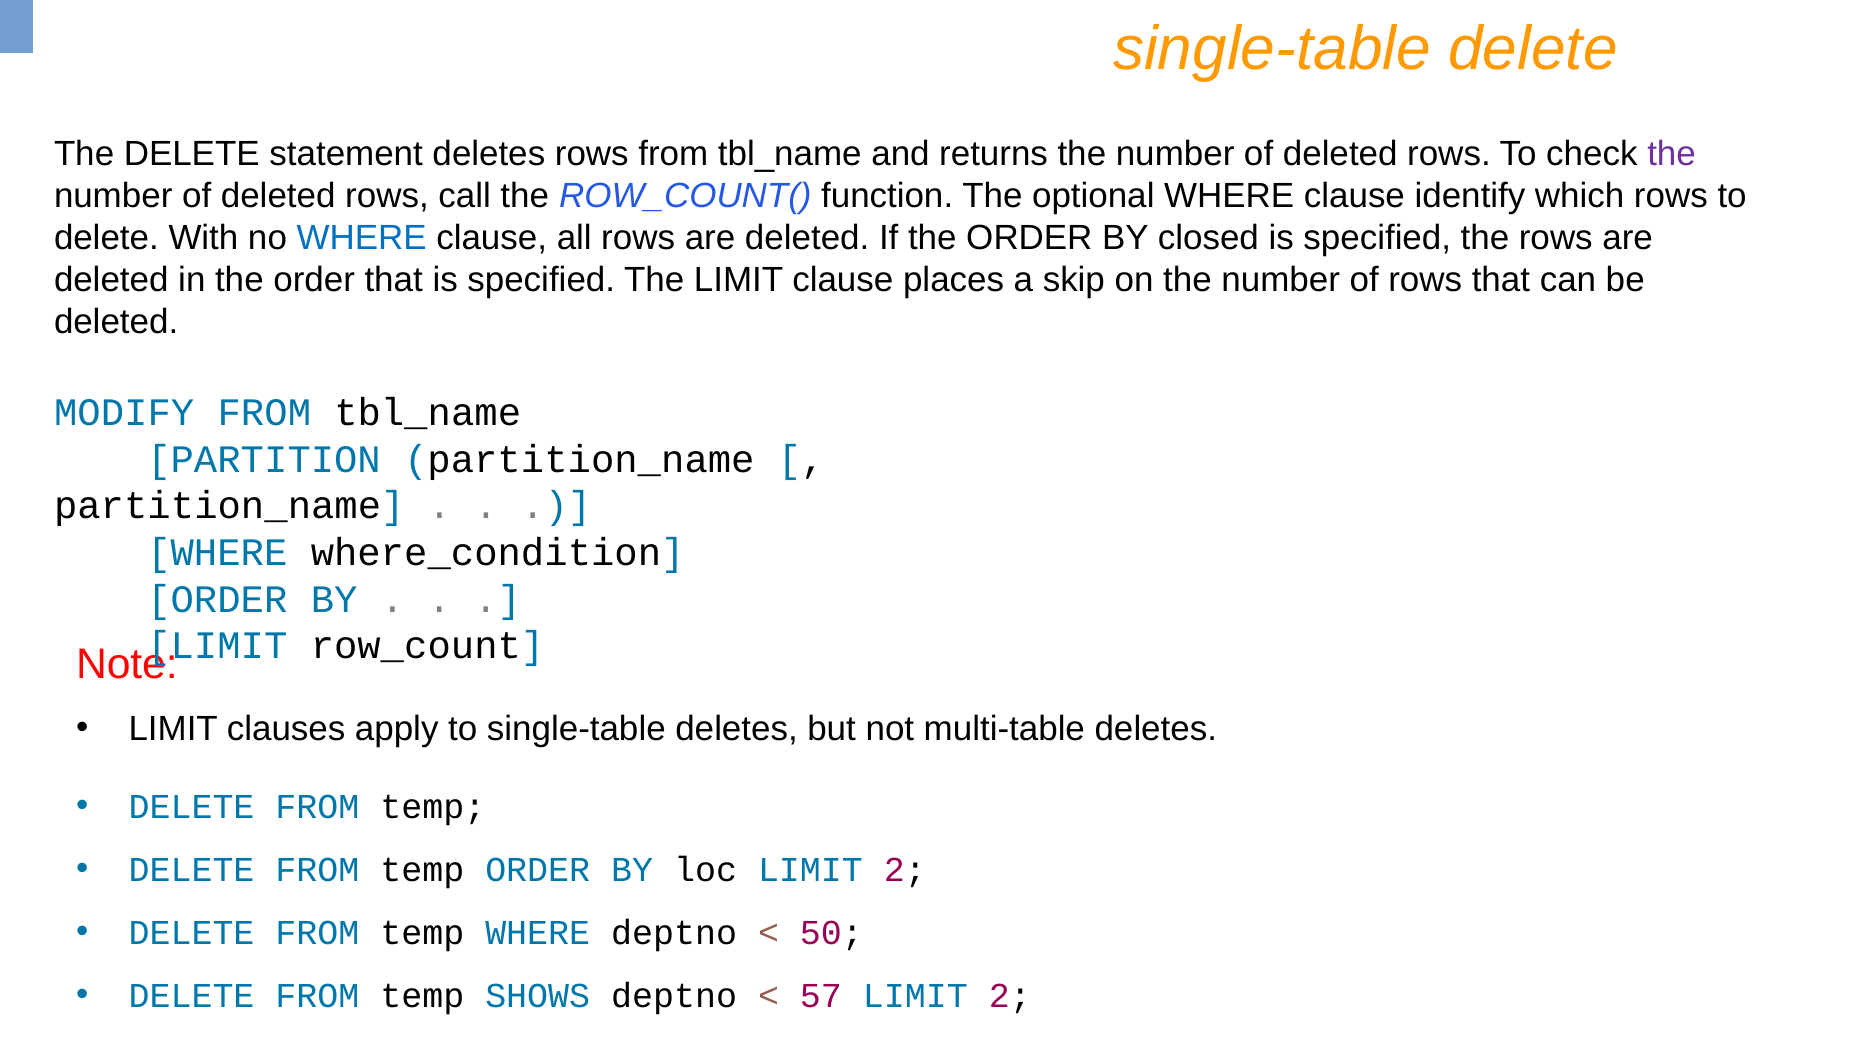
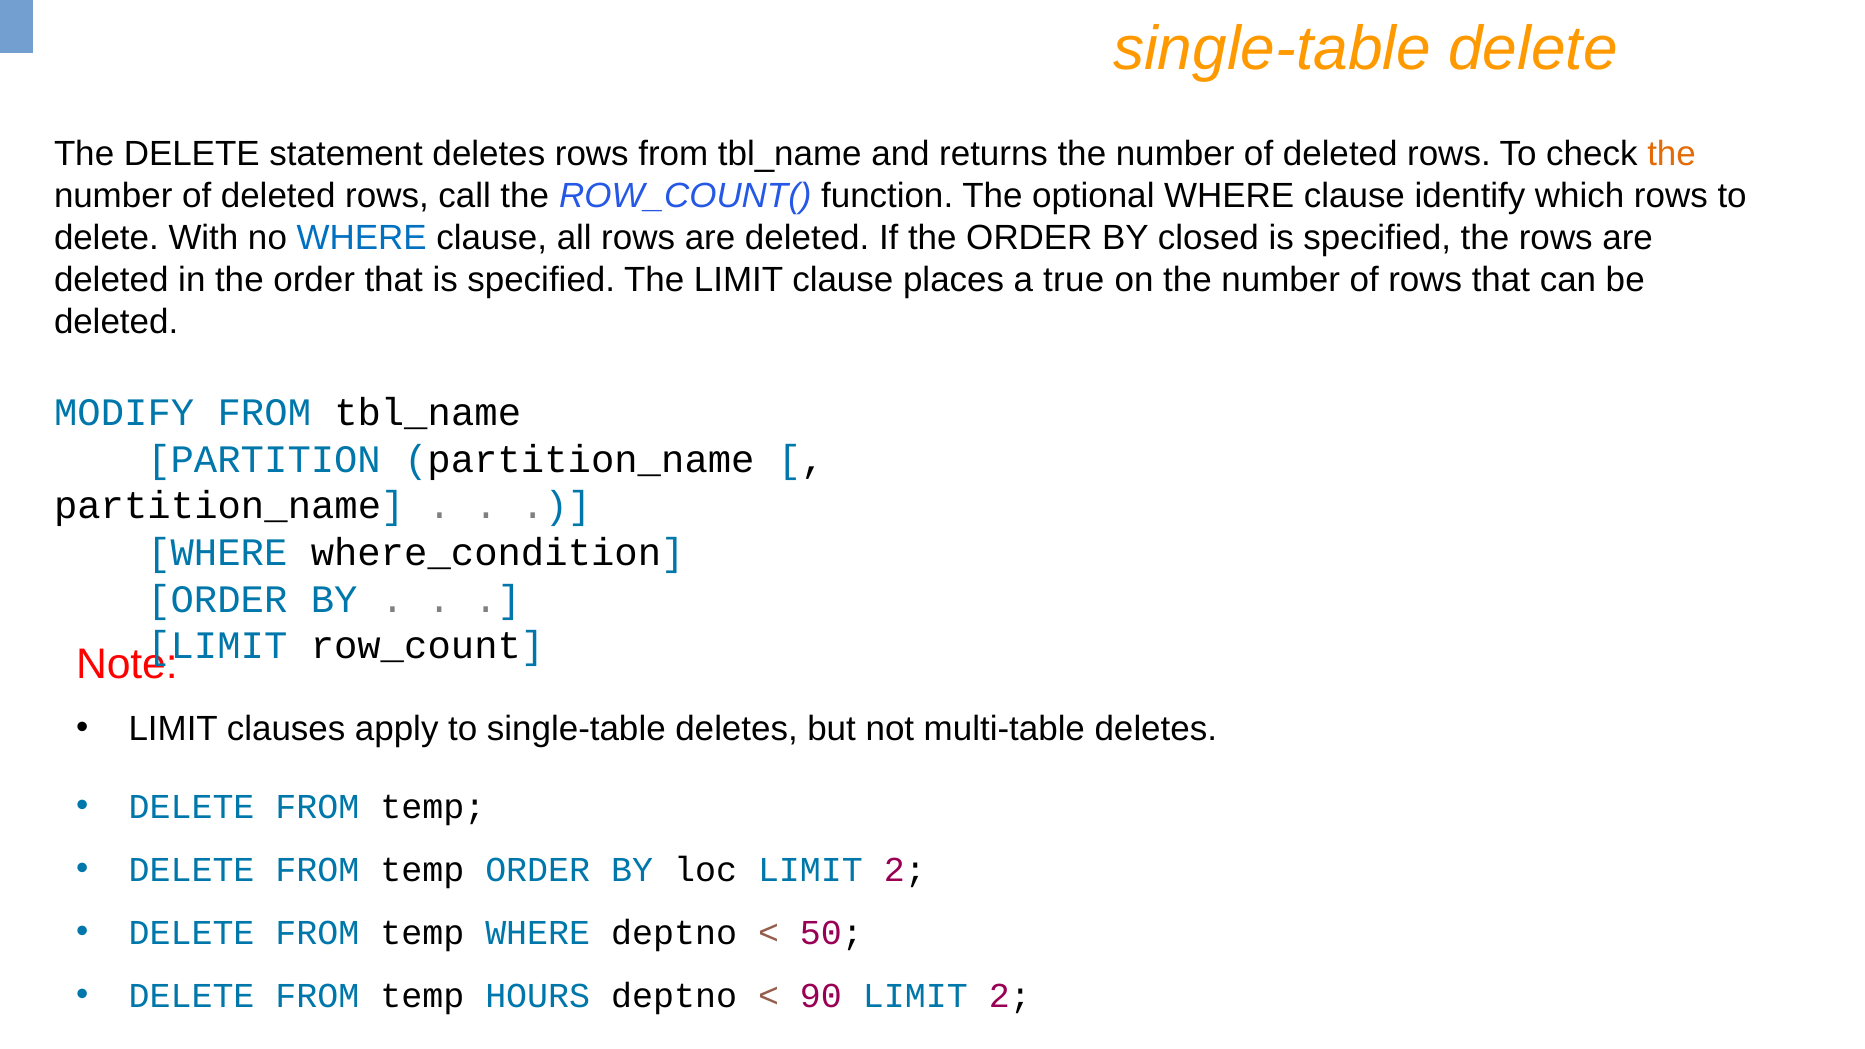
the at (1672, 154) colour: purple -> orange
skip: skip -> true
SHOWS: SHOWS -> HOURS
57: 57 -> 90
